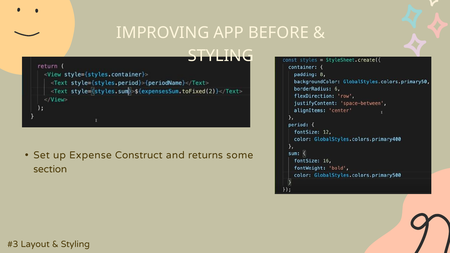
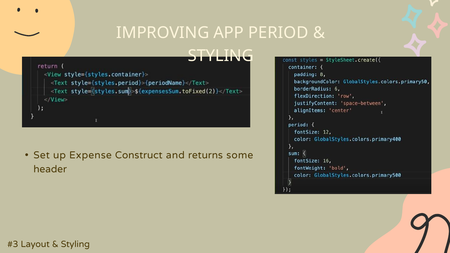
BEFORE: BEFORE -> PERIOD
section: section -> header
